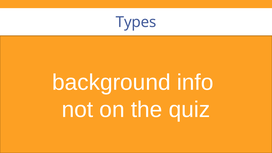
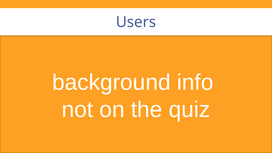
Types: Types -> Users
